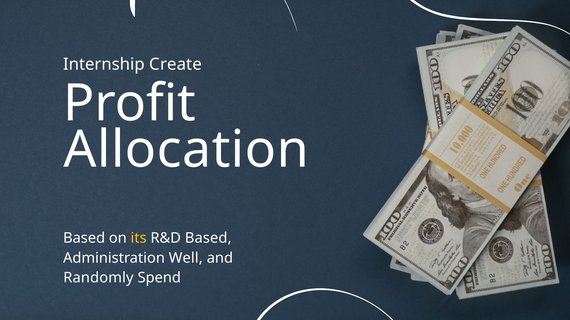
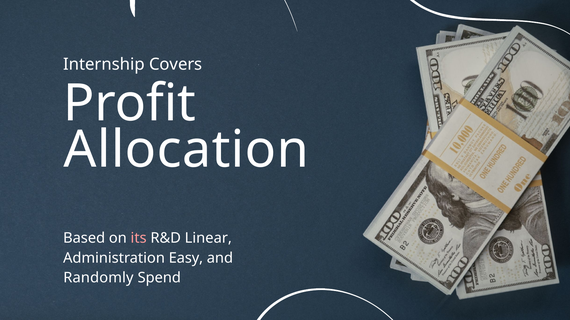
Create: Create -> Covers
its colour: yellow -> pink
R&D Based: Based -> Linear
Well: Well -> Easy
